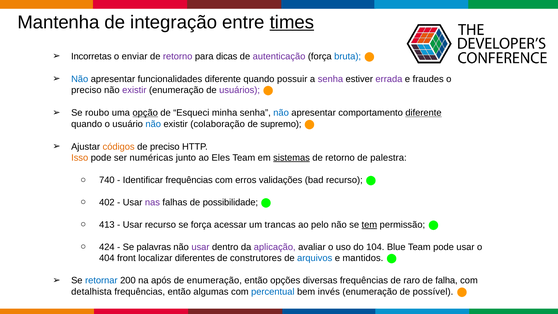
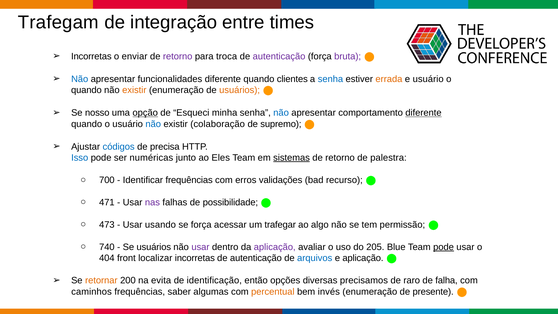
Mantenha: Mantenha -> Trafegam
times underline: present -> none
dicas: dicas -> troca
bruta colour: blue -> purple
possuir: possuir -> clientes
senha at (330, 79) colour: purple -> blue
errada colour: purple -> orange
e fraudes: fraudes -> usuário
preciso at (86, 90): preciso -> quando
existir at (134, 90) colour: purple -> orange
usuários at (240, 90) colour: purple -> orange
roubo: roubo -> nosso
códigos colour: orange -> blue
de preciso: preciso -> precisa
Isso colour: orange -> blue
740: 740 -> 700
402: 402 -> 471
413: 413 -> 473
Usar recurso: recurso -> usando
trancas: trancas -> trafegar
pelo: pelo -> algo
tem underline: present -> none
424: 424 -> 740
Se palavras: palavras -> usuários
104: 104 -> 205
pode at (444, 247) underline: none -> present
localizar diferentes: diferentes -> incorretas
construtores at (256, 258): construtores -> autenticação
e mantidos: mantidos -> aplicação
retornar colour: blue -> orange
após: após -> evita
de enumeração: enumeração -> identificação
diversas frequências: frequências -> precisamos
detalhista: detalhista -> caminhos
frequências então: então -> saber
percentual colour: blue -> orange
possível: possível -> presente
